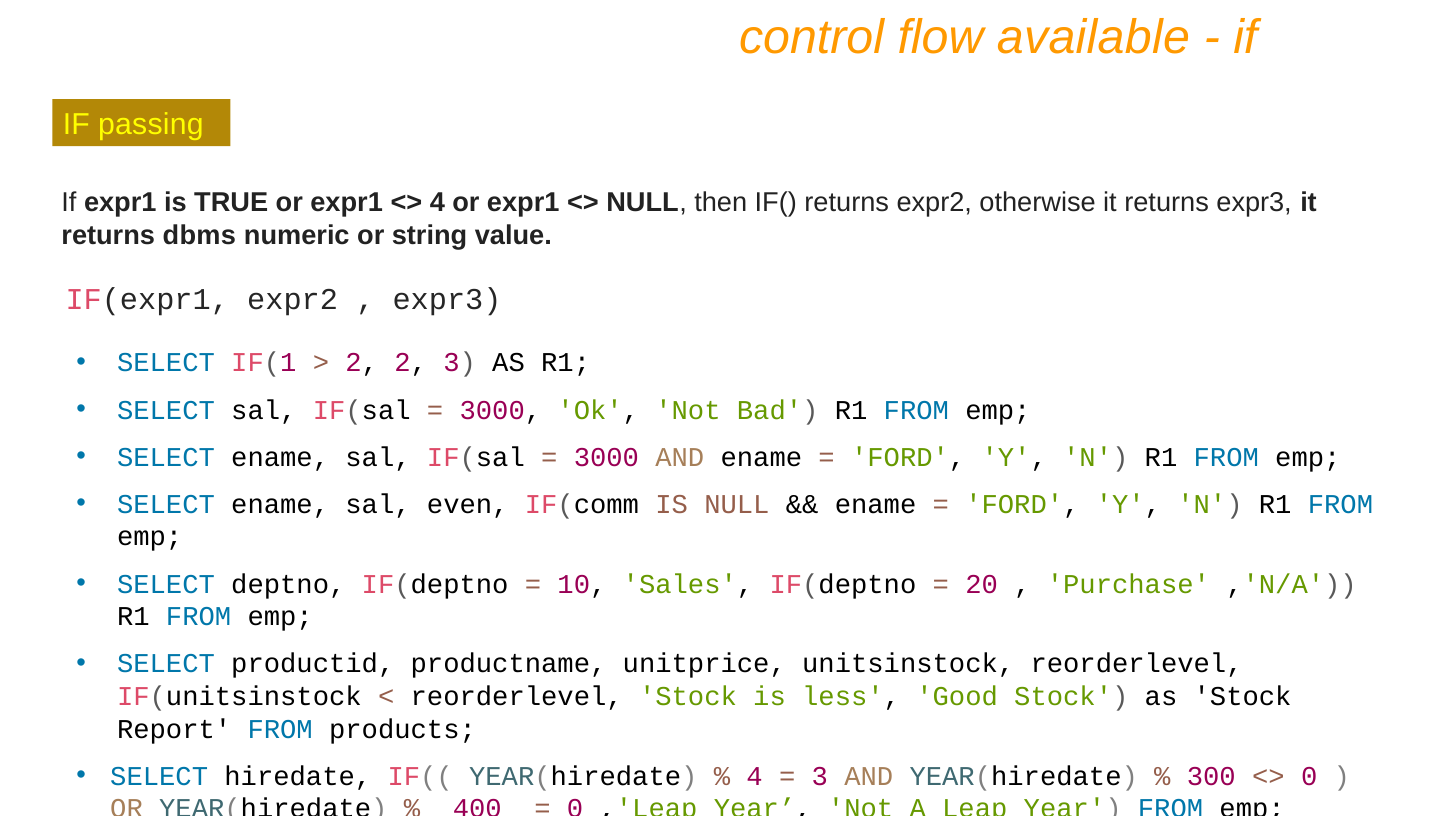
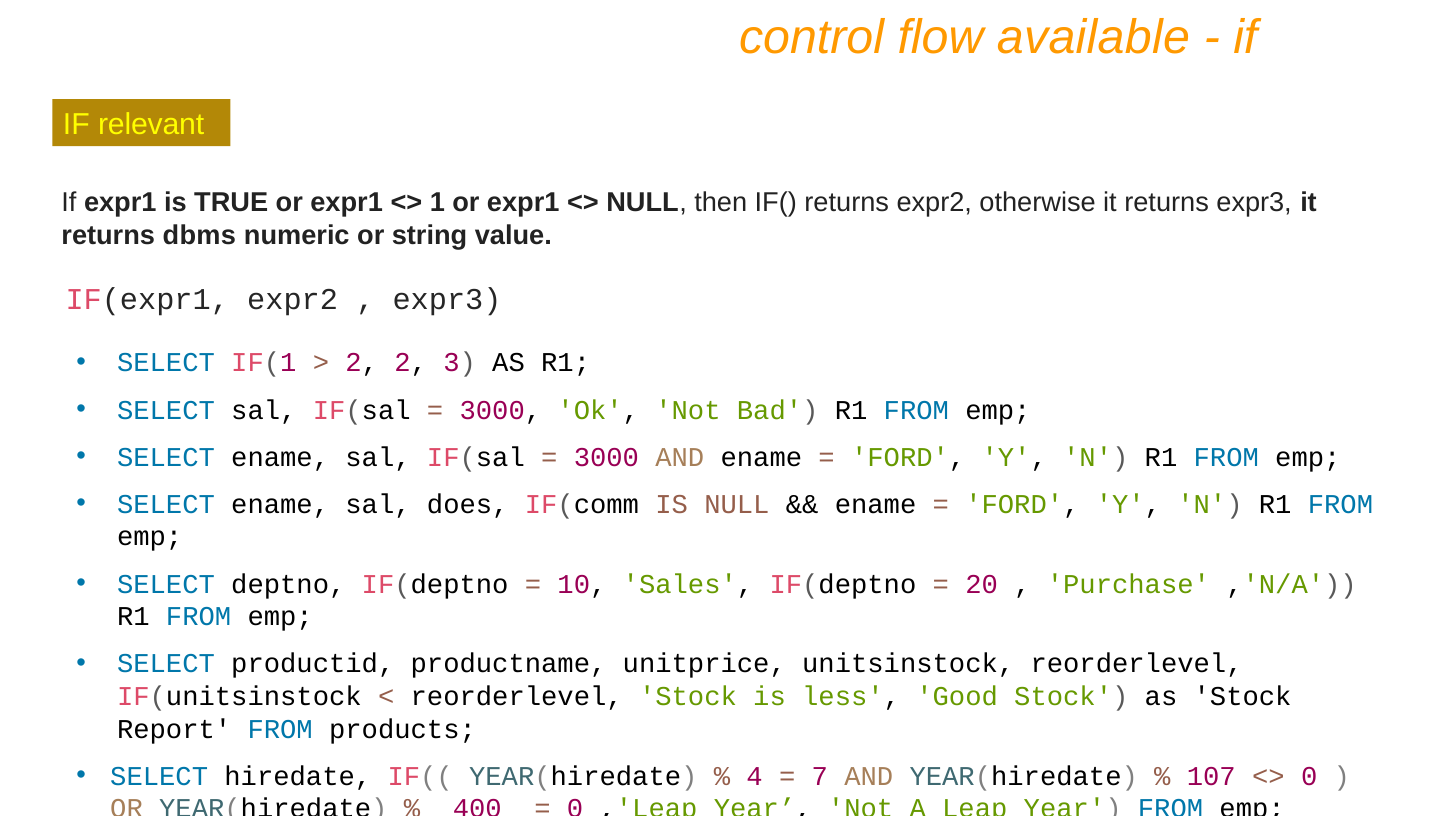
passing: passing -> relevant
4 at (437, 202): 4 -> 1
even: even -> does
3 at (820, 776): 3 -> 7
300: 300 -> 107
